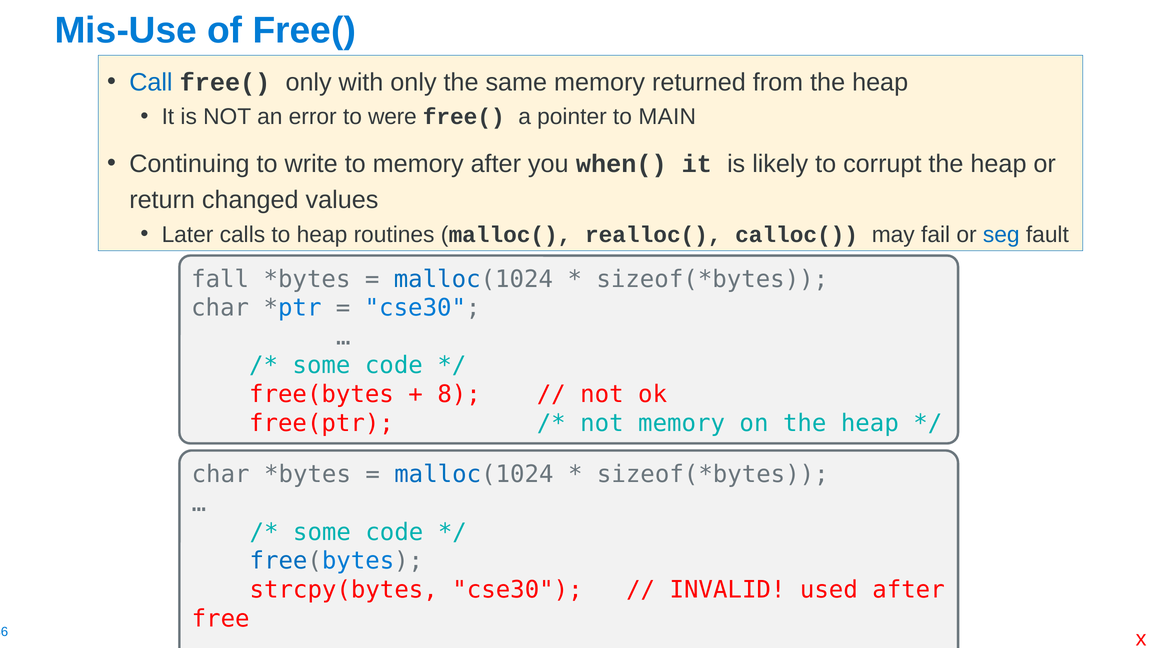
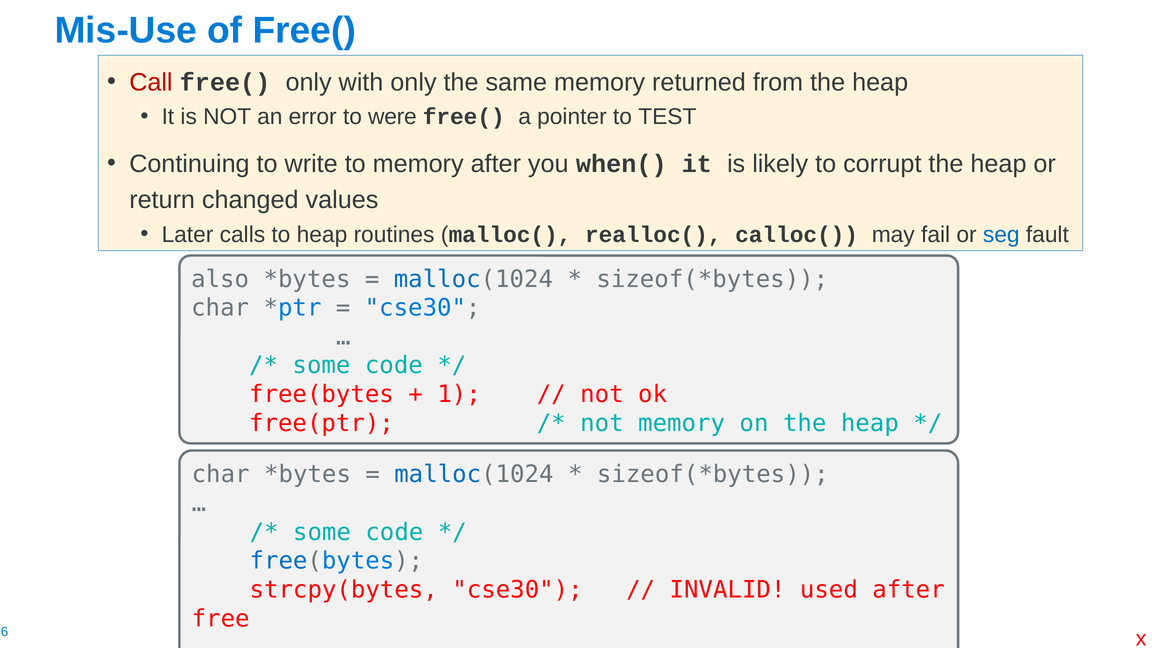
Call colour: blue -> red
MAIN: MAIN -> TEST
fall: fall -> also
8: 8 -> 1
